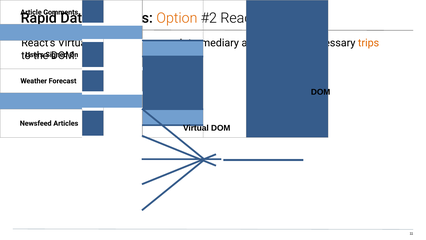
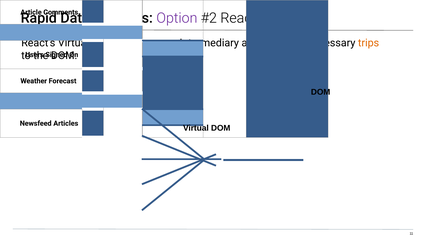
Option colour: orange -> purple
